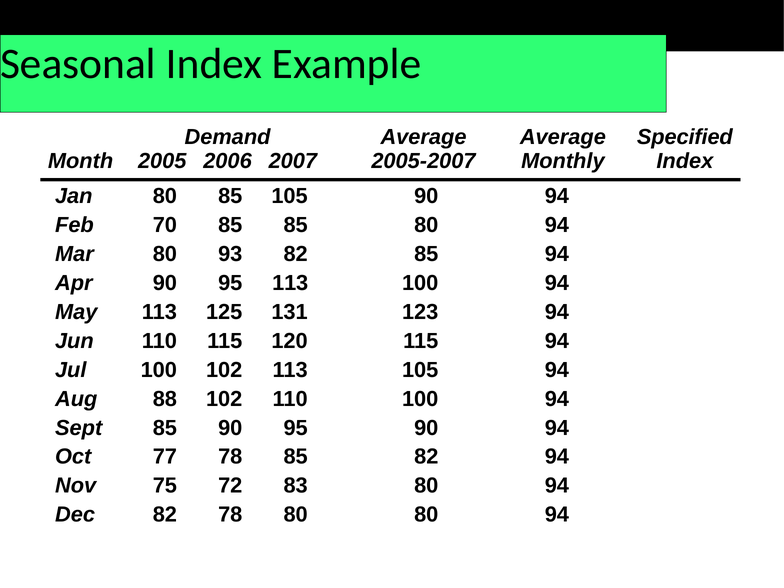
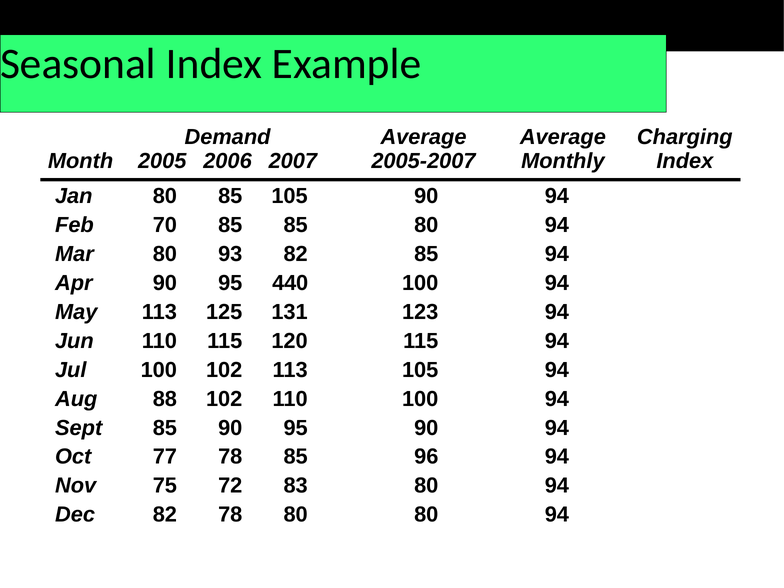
Specified: Specified -> Charging
95 113: 113 -> 440
85 82: 82 -> 96
